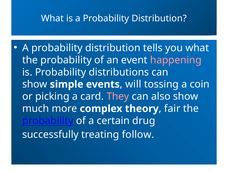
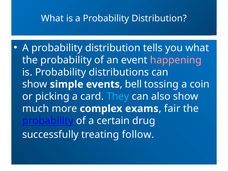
will: will -> bell
They colour: pink -> light blue
theory: theory -> exams
